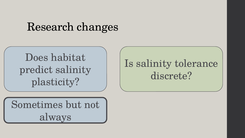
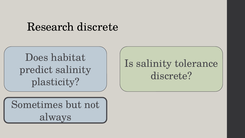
Research changes: changes -> discrete
